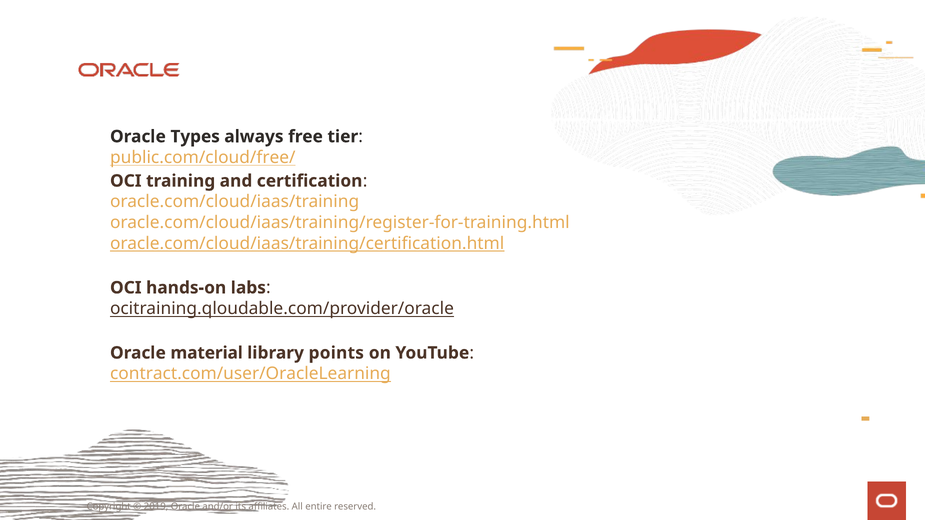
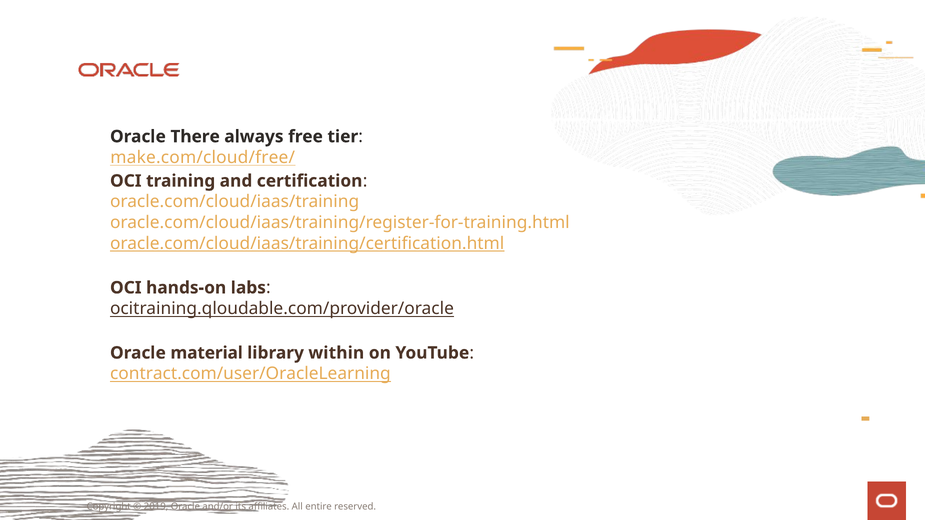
Types: Types -> There
public.com/cloud/free/: public.com/cloud/free/ -> make.com/cloud/free/
points: points -> within
